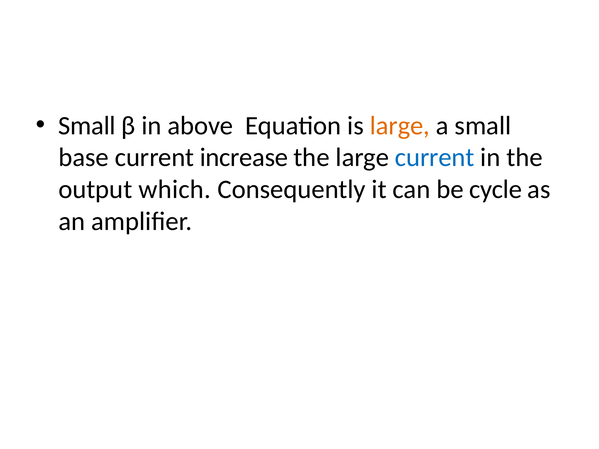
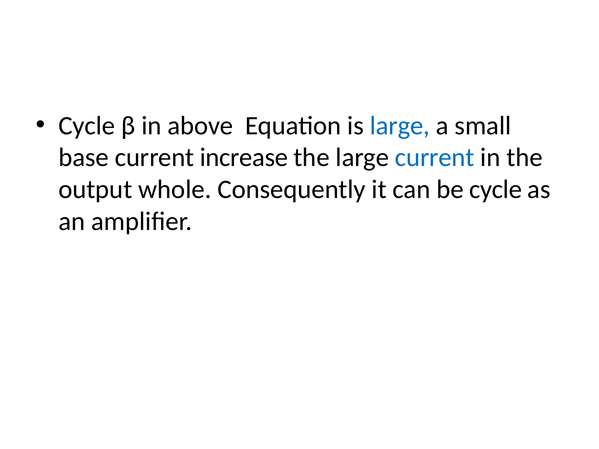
Small at (87, 126): Small -> Cycle
large at (400, 126) colour: orange -> blue
which: which -> whole
